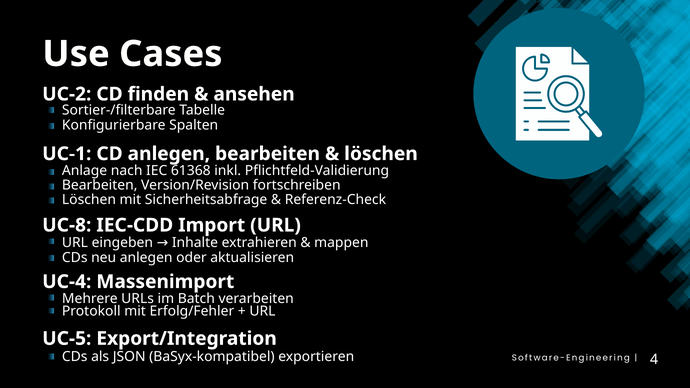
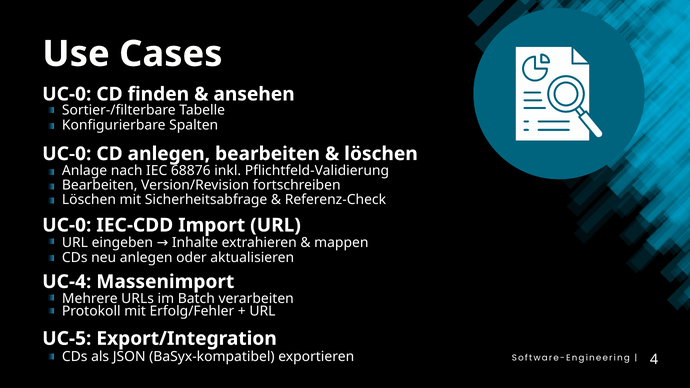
UC-2 at (67, 94): UC-2 -> UC-0
UC-1 at (67, 154): UC-1 -> UC-0
61368: 61368 -> 68876
UC-8 at (67, 225): UC-8 -> UC-0
